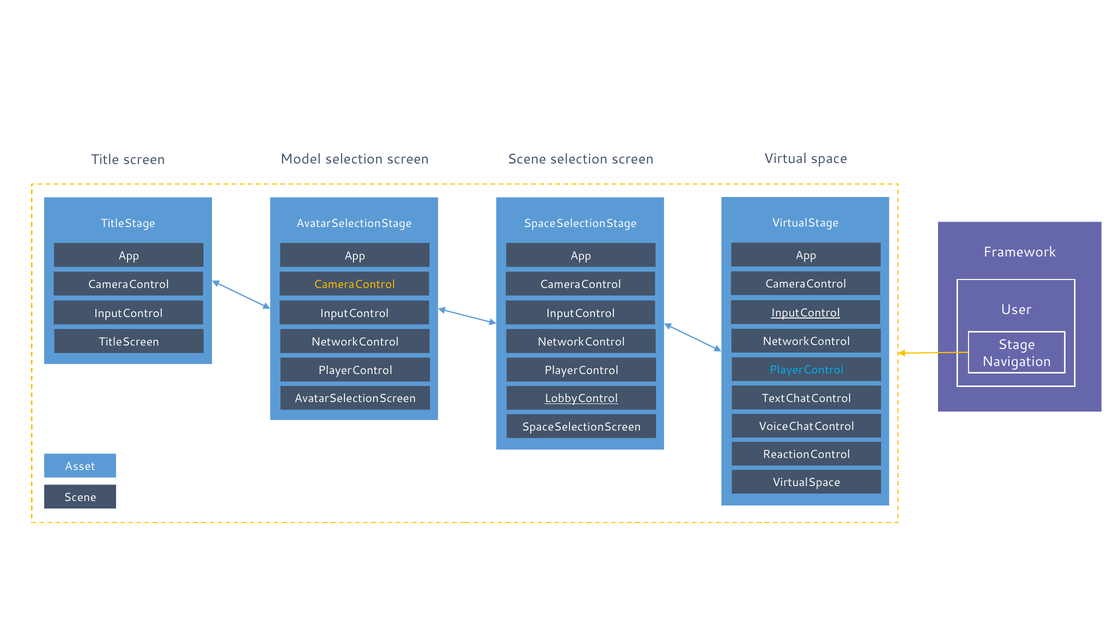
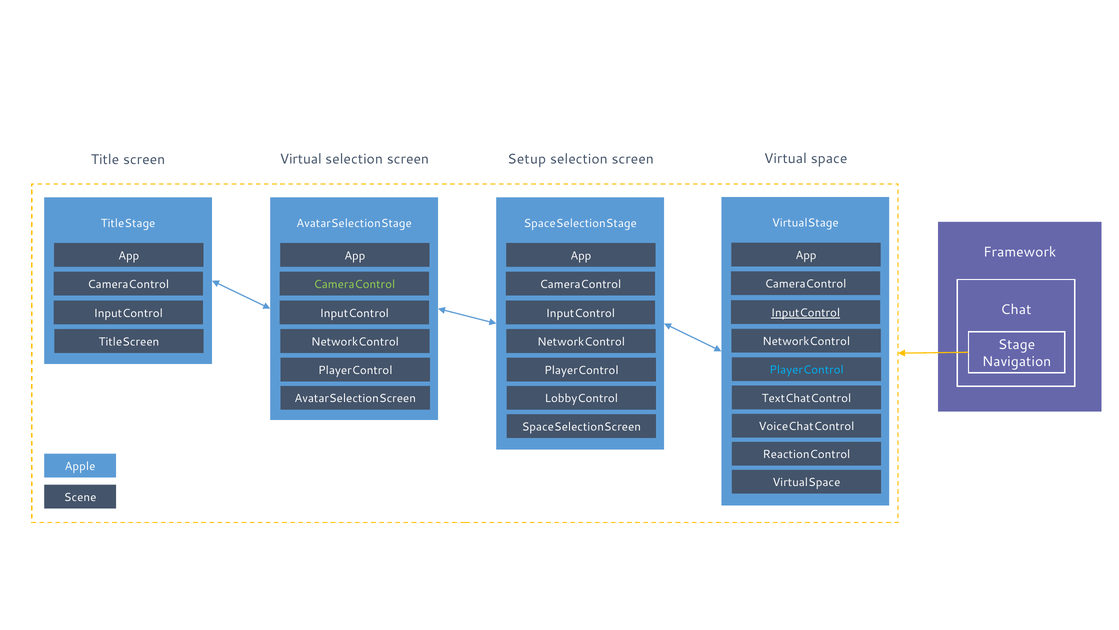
Title screen Model: Model -> Virtual
screen Scene: Scene -> Setup
CameraControl at (354, 284) colour: yellow -> light green
User: User -> Chat
LobbyControl underline: present -> none
Asset: Asset -> Apple
